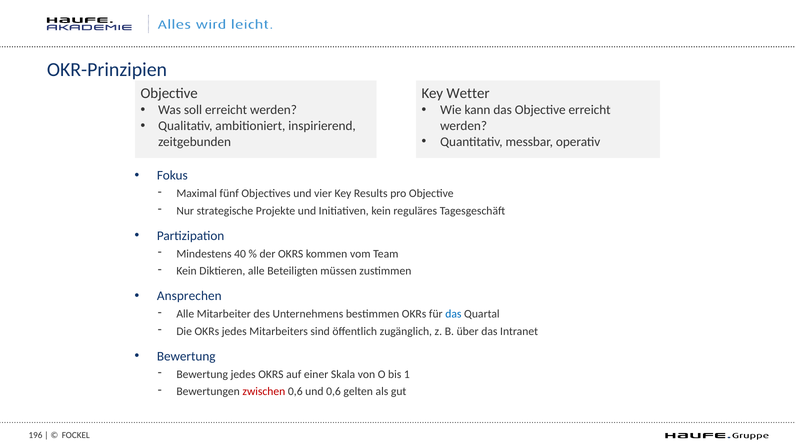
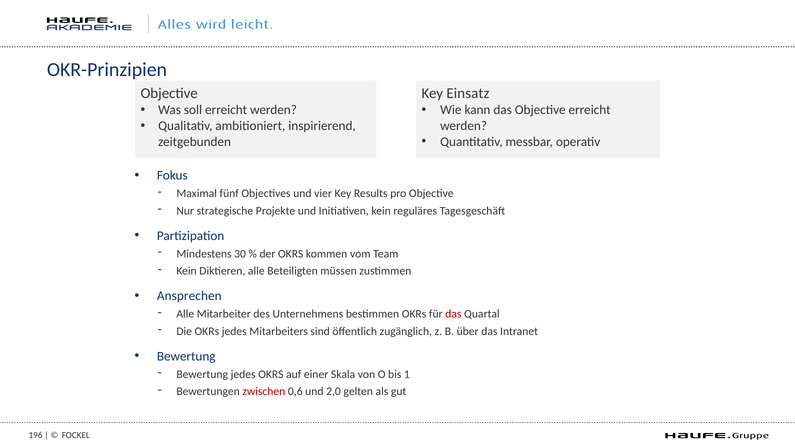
Wetter: Wetter -> Einsatz
40: 40 -> 30
das at (453, 314) colour: blue -> red
und 0,6: 0,6 -> 2,0
